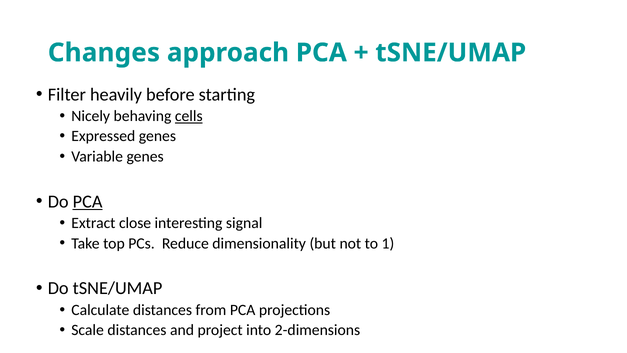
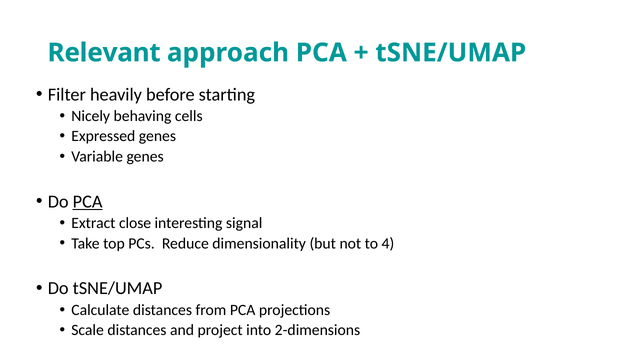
Changes: Changes -> Relevant
cells underline: present -> none
1: 1 -> 4
